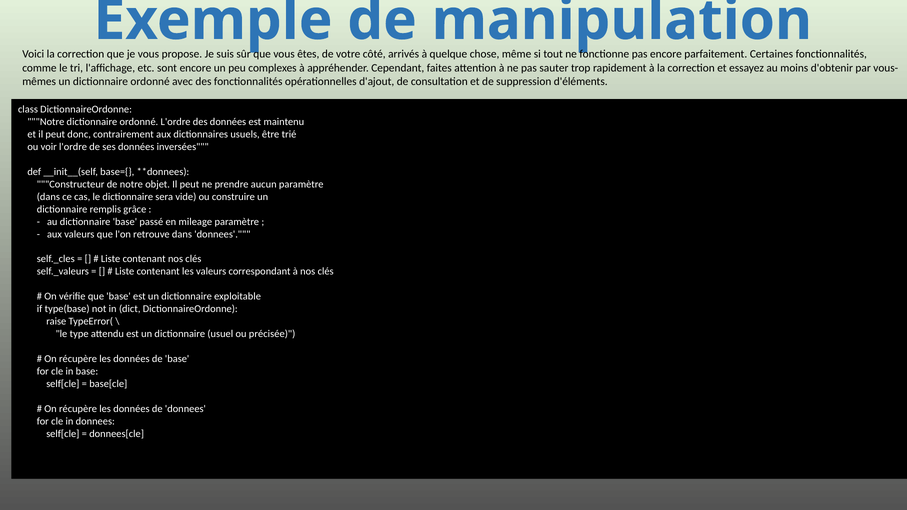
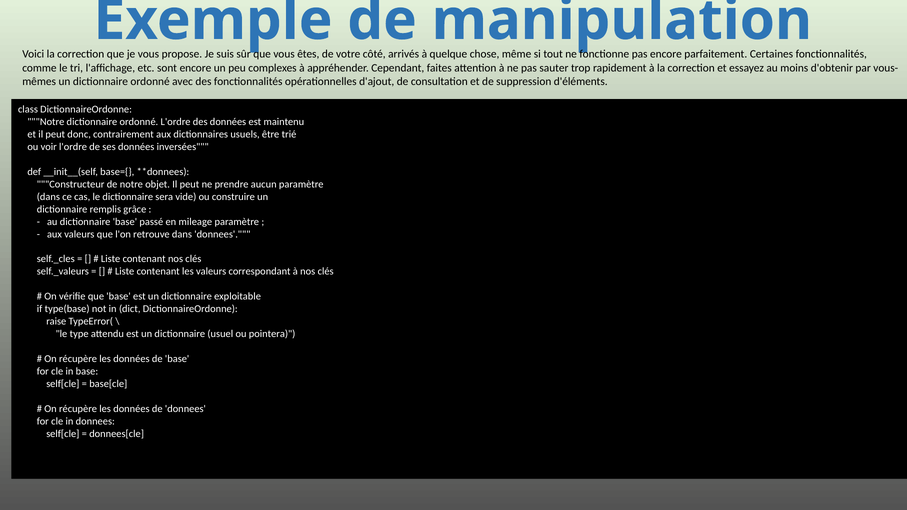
précisée: précisée -> pointera
